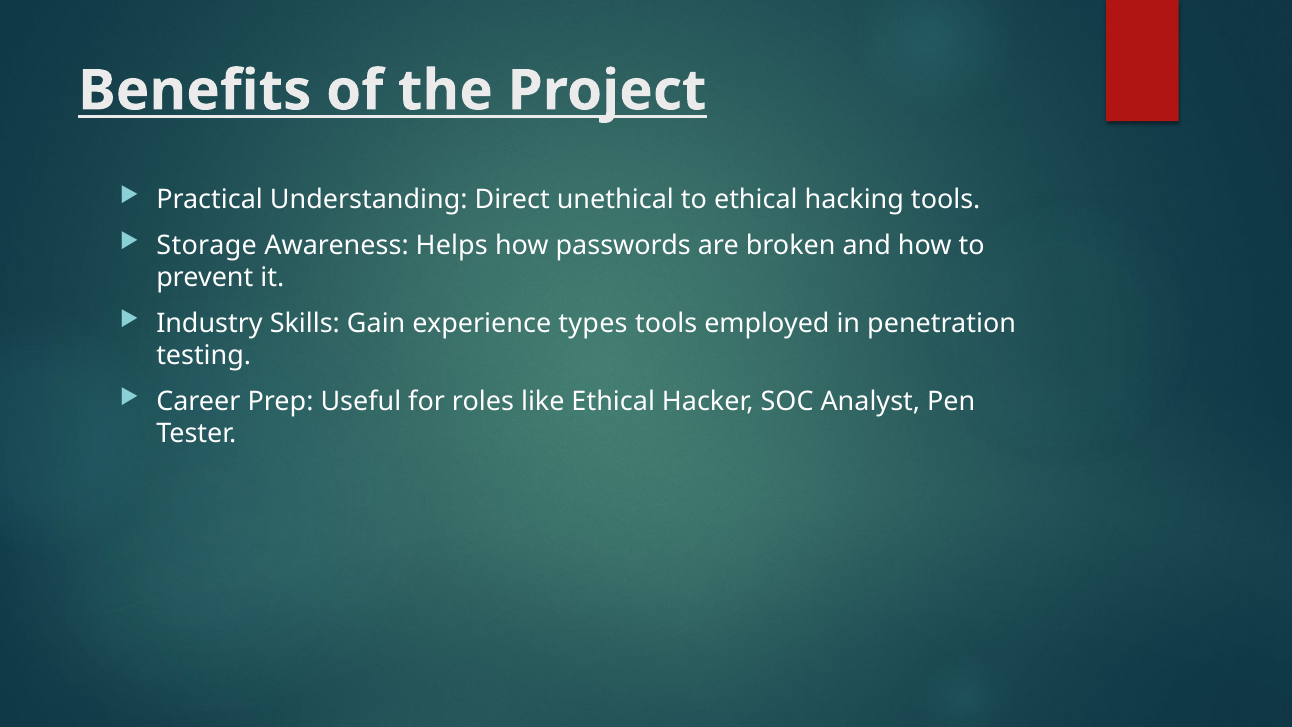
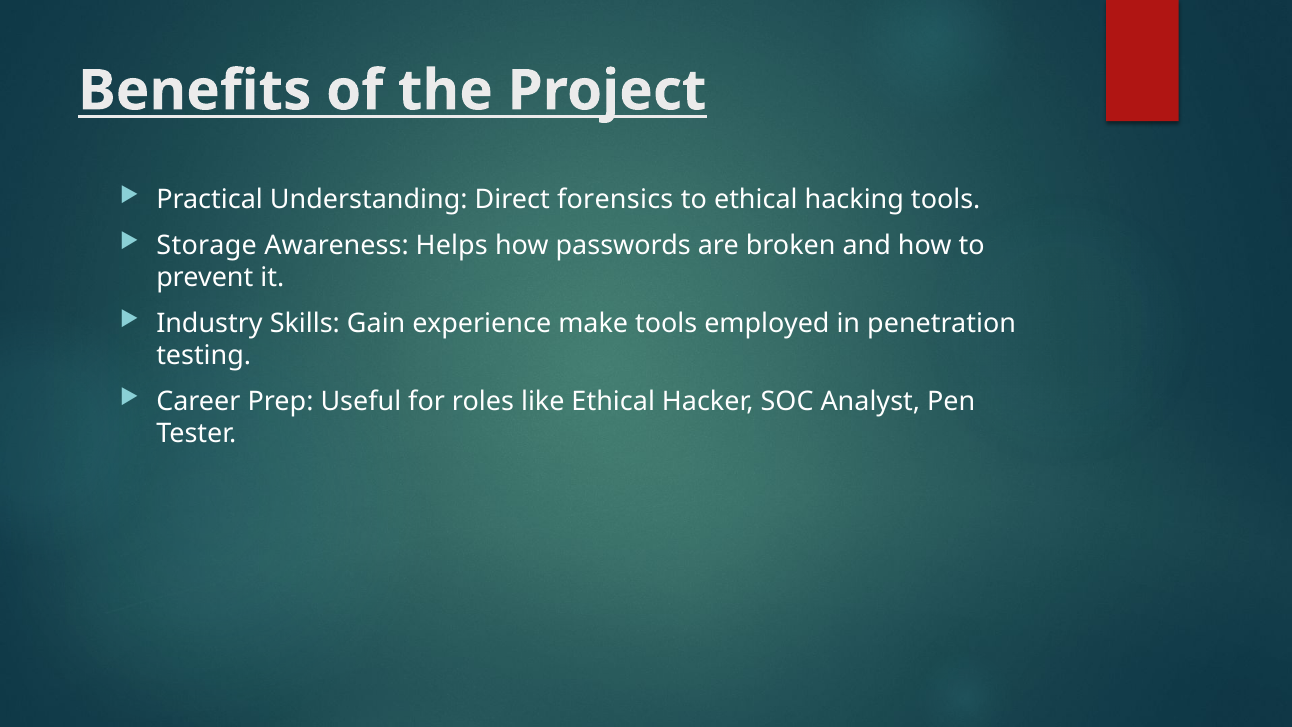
unethical: unethical -> forensics
types: types -> make
